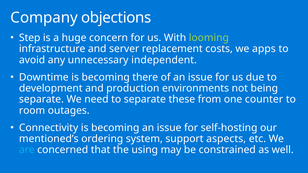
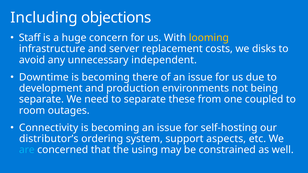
Company: Company -> Including
Step: Step -> Staff
looming colour: light green -> yellow
apps: apps -> disks
counter: counter -> coupled
mentioned’s: mentioned’s -> distributor’s
